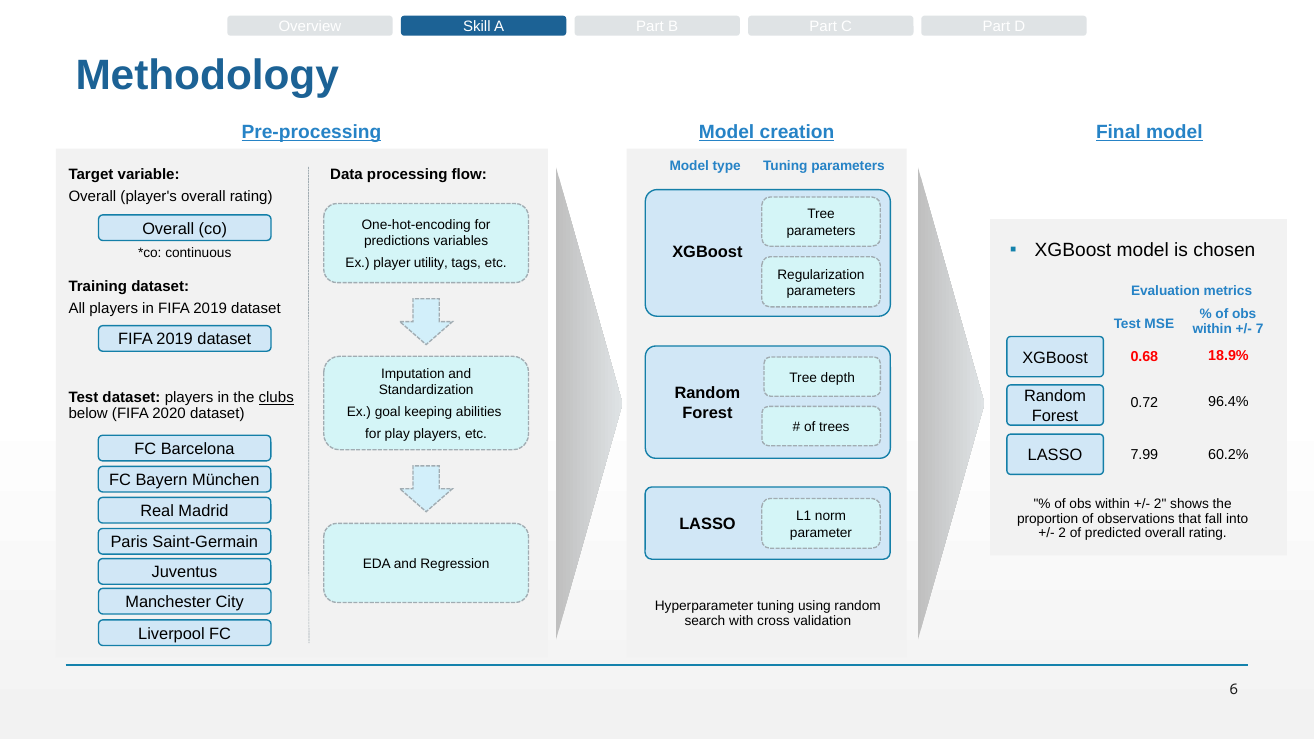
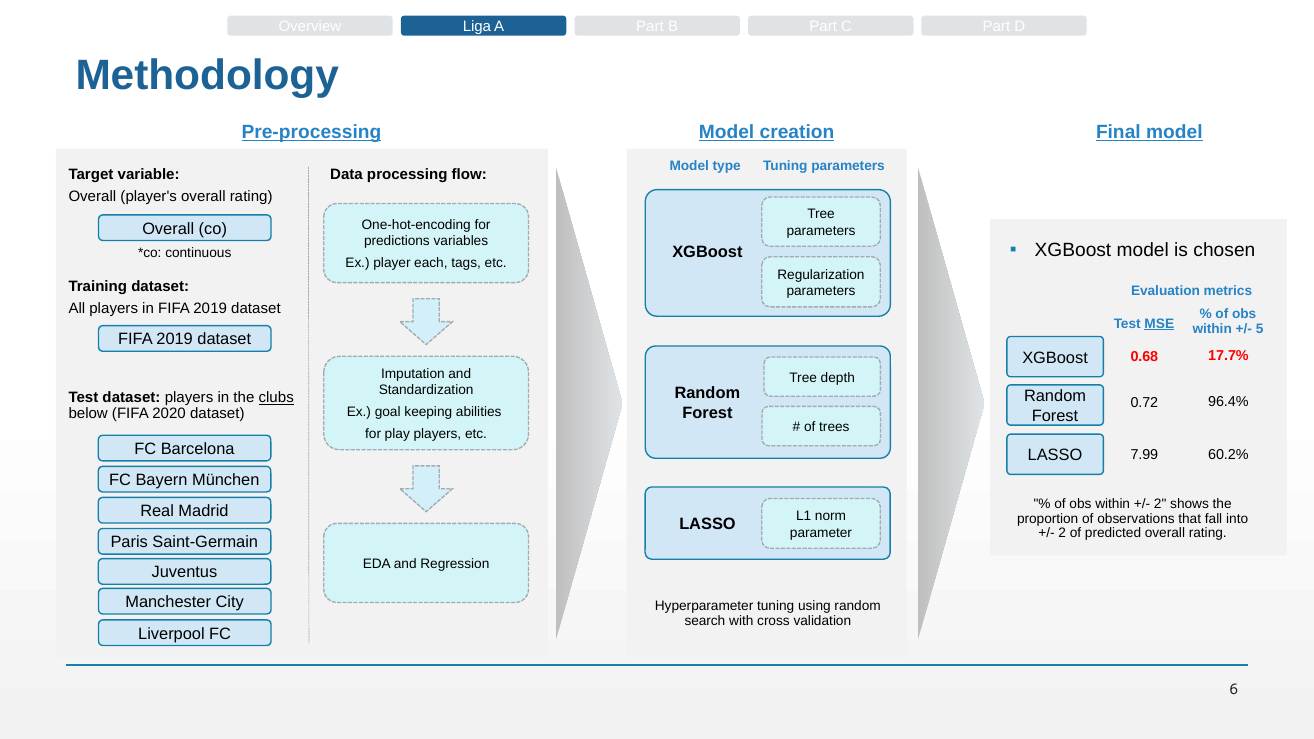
Skill: Skill -> Liga
utility: utility -> each
MSE underline: none -> present
7: 7 -> 5
18.9%: 18.9% -> 17.7%
